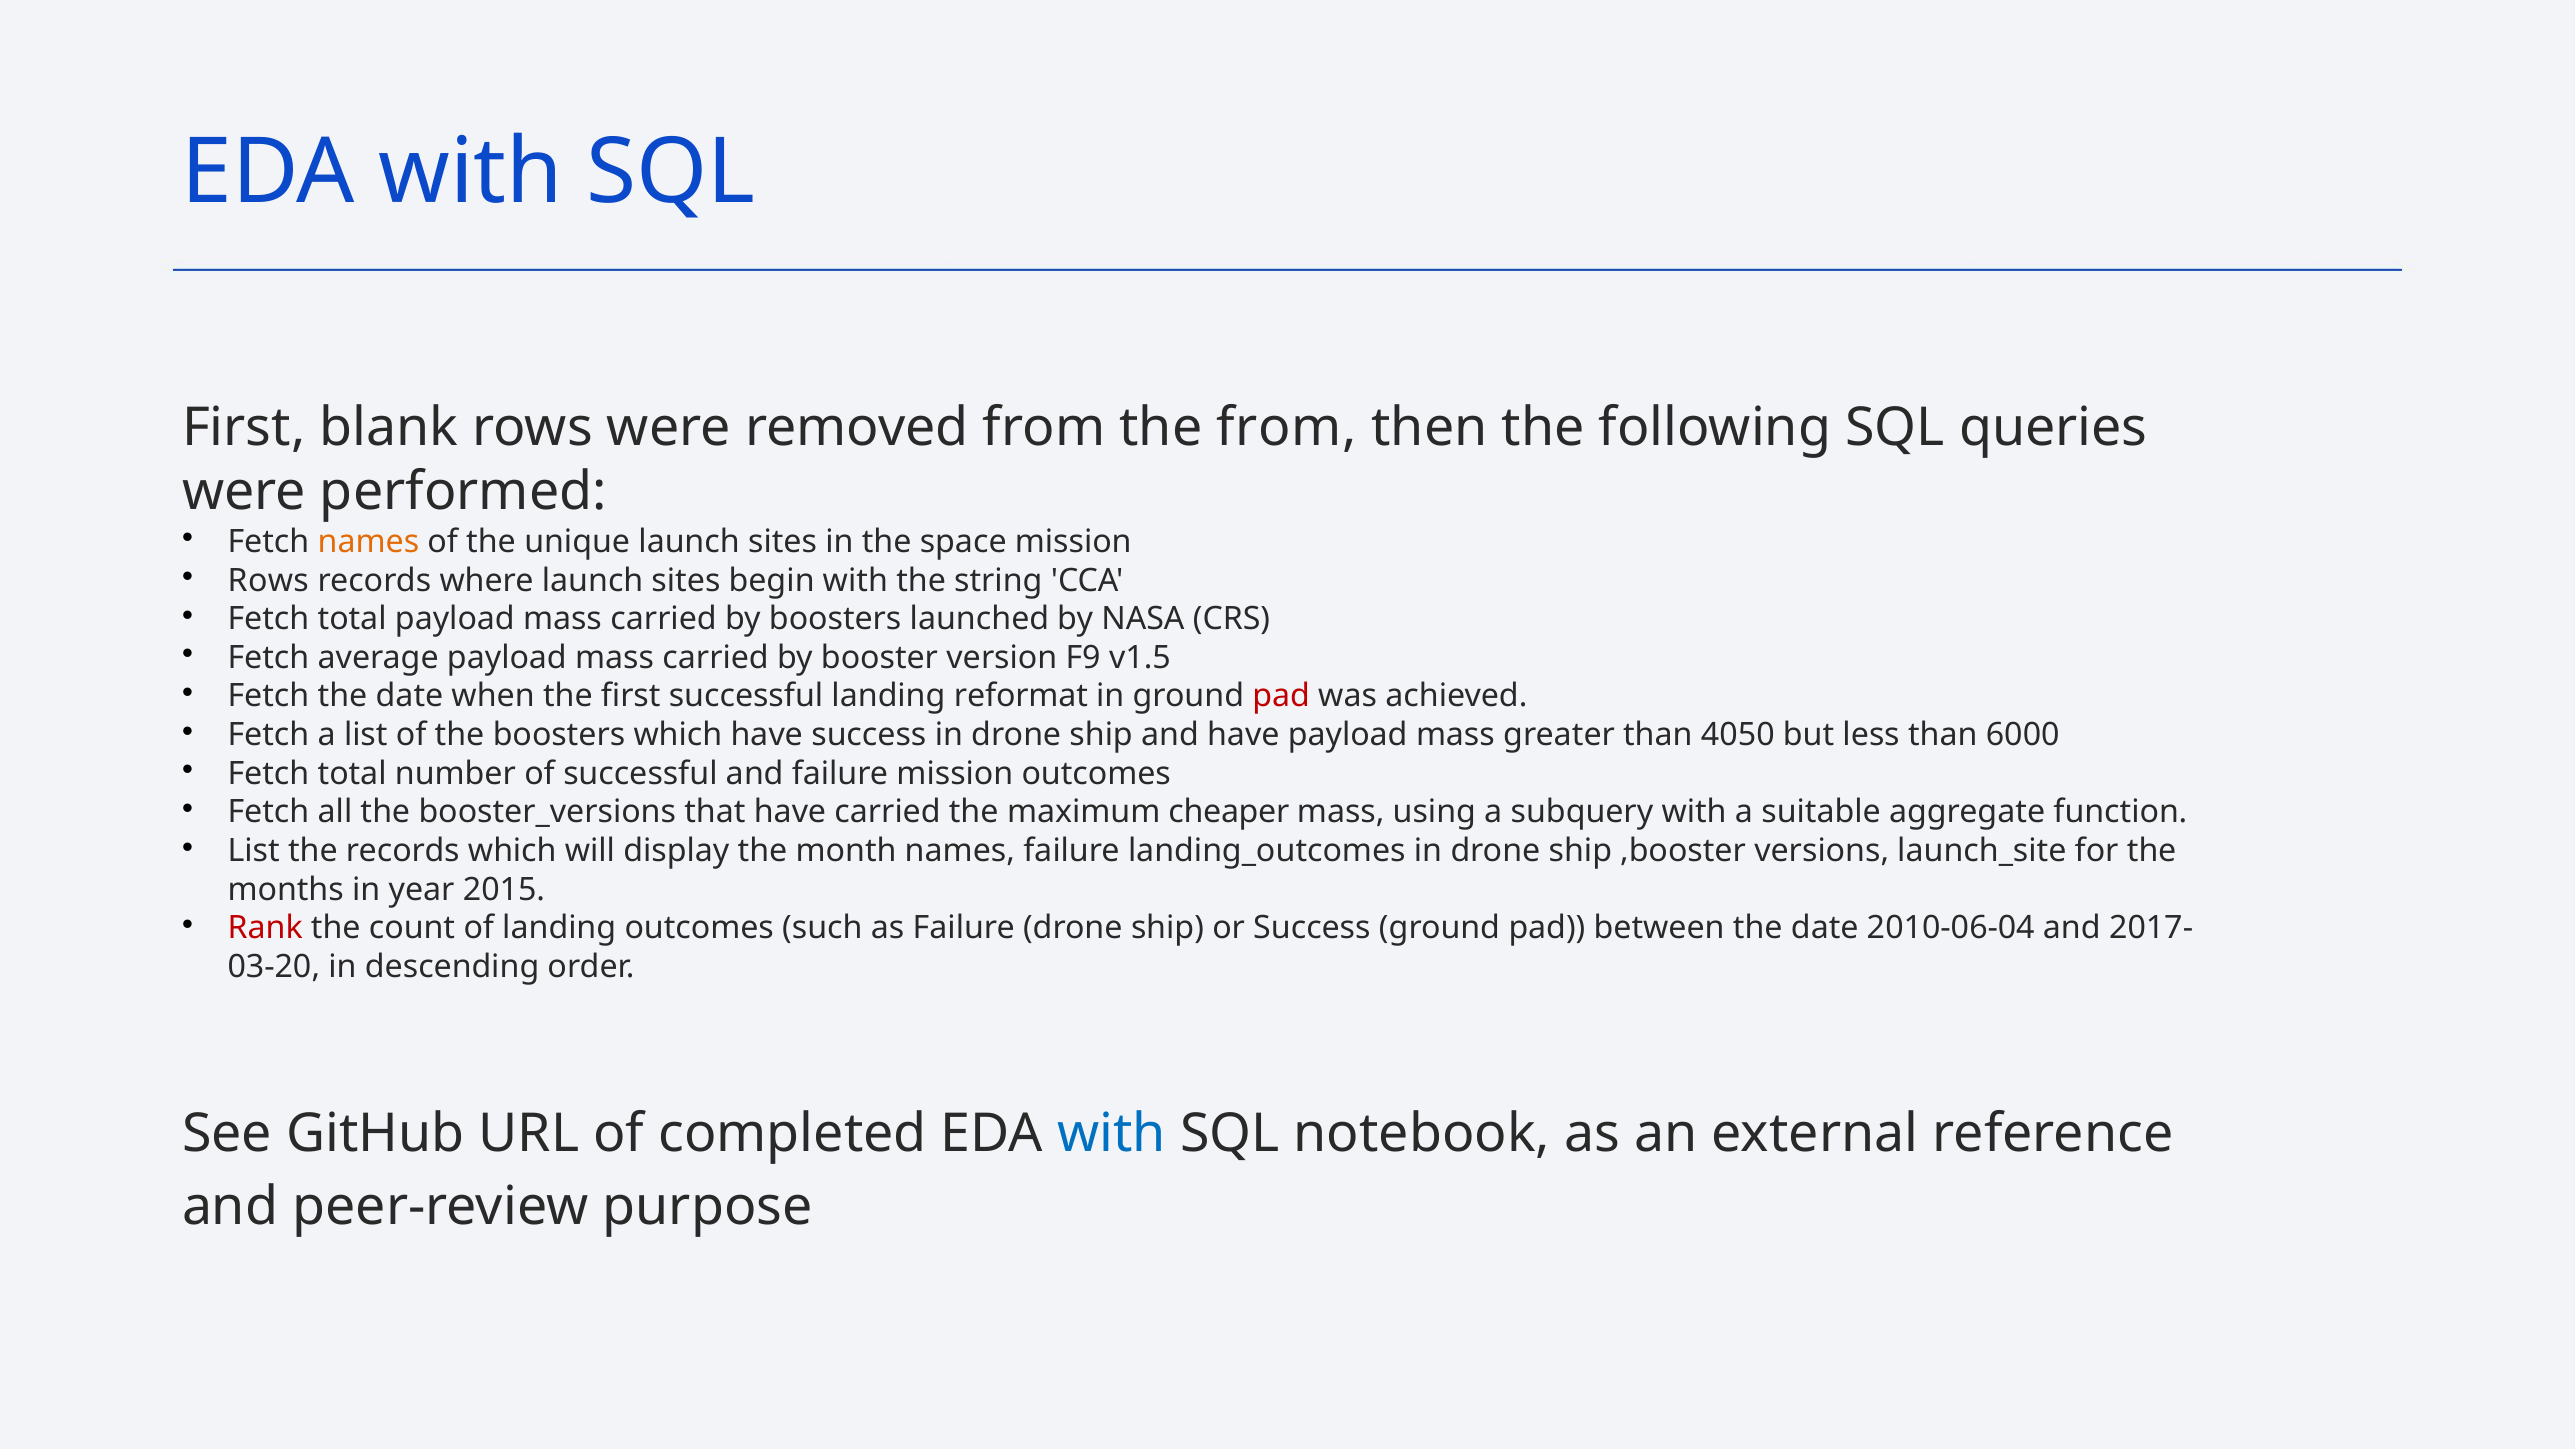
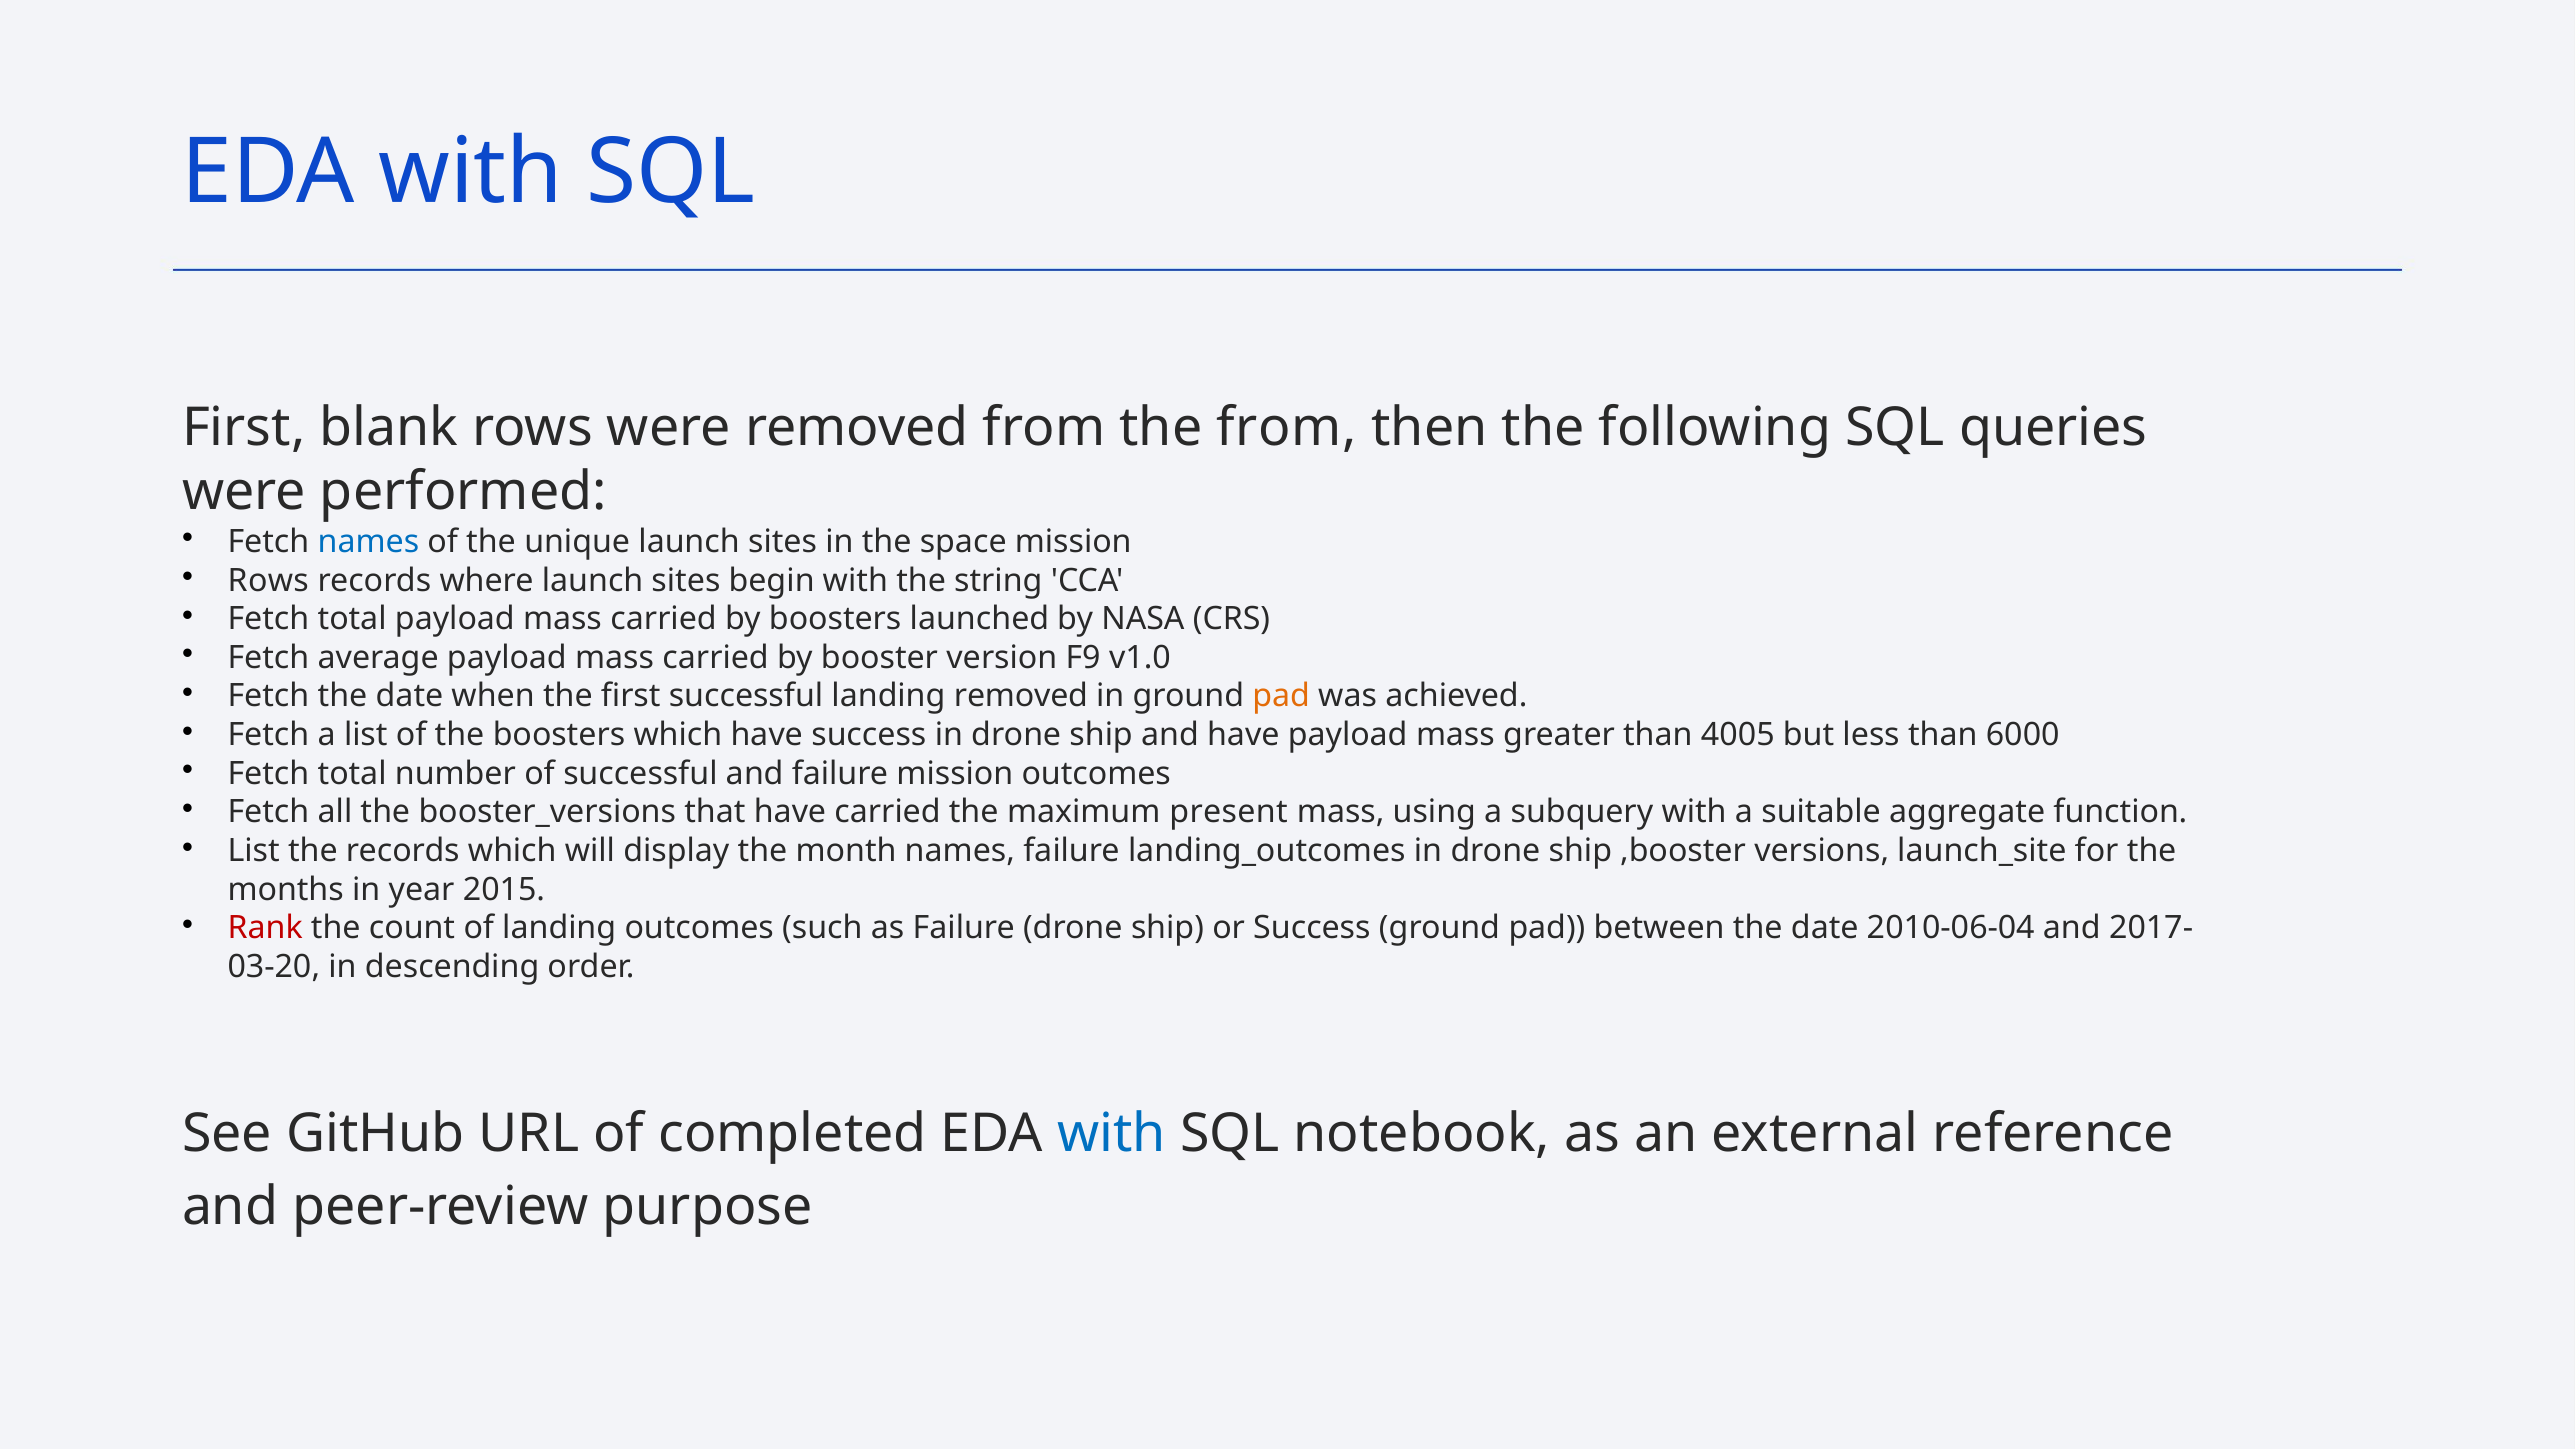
names at (368, 542) colour: orange -> blue
v1.5: v1.5 -> v1.0
landing reformat: reformat -> removed
pad at (1281, 696) colour: red -> orange
4050: 4050 -> 4005
cheaper: cheaper -> present
